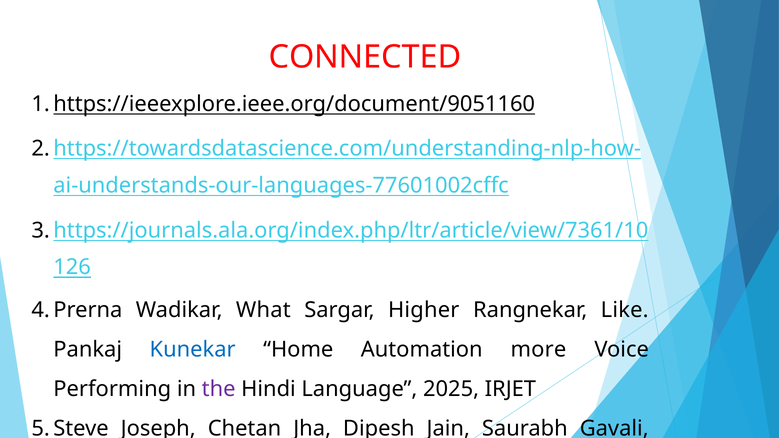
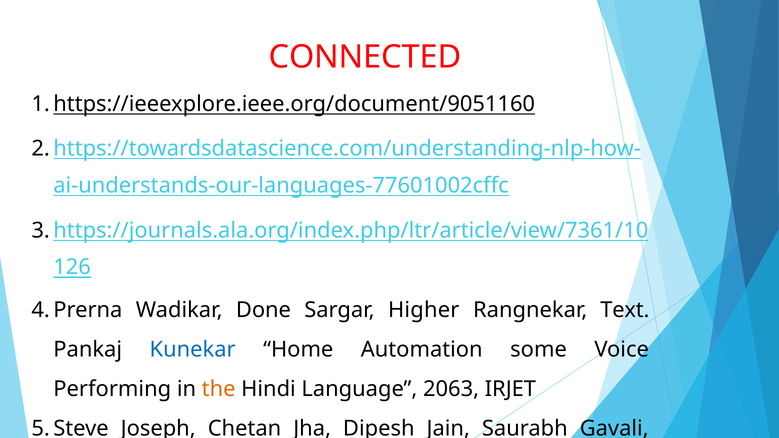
What: What -> Done
Like: Like -> Text
more: more -> some
the at (219, 389) colour: purple -> orange
2025: 2025 -> 2063
